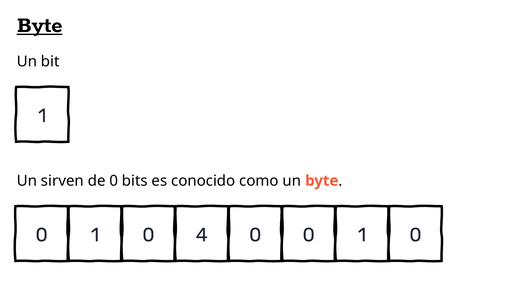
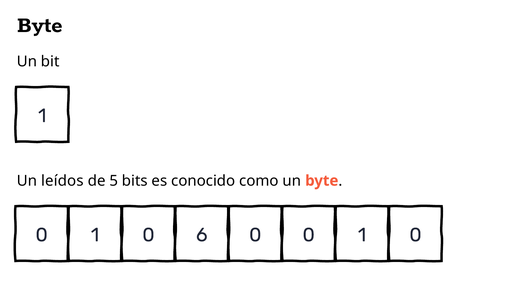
Byte at (40, 24) underline: present -> none
sirven: sirven -> leídos
de 0: 0 -> 5
4: 4 -> 6
